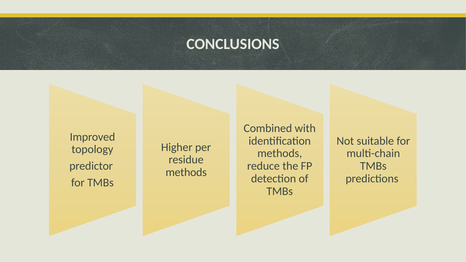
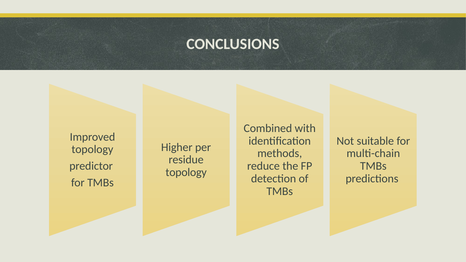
methods at (186, 172): methods -> topology
